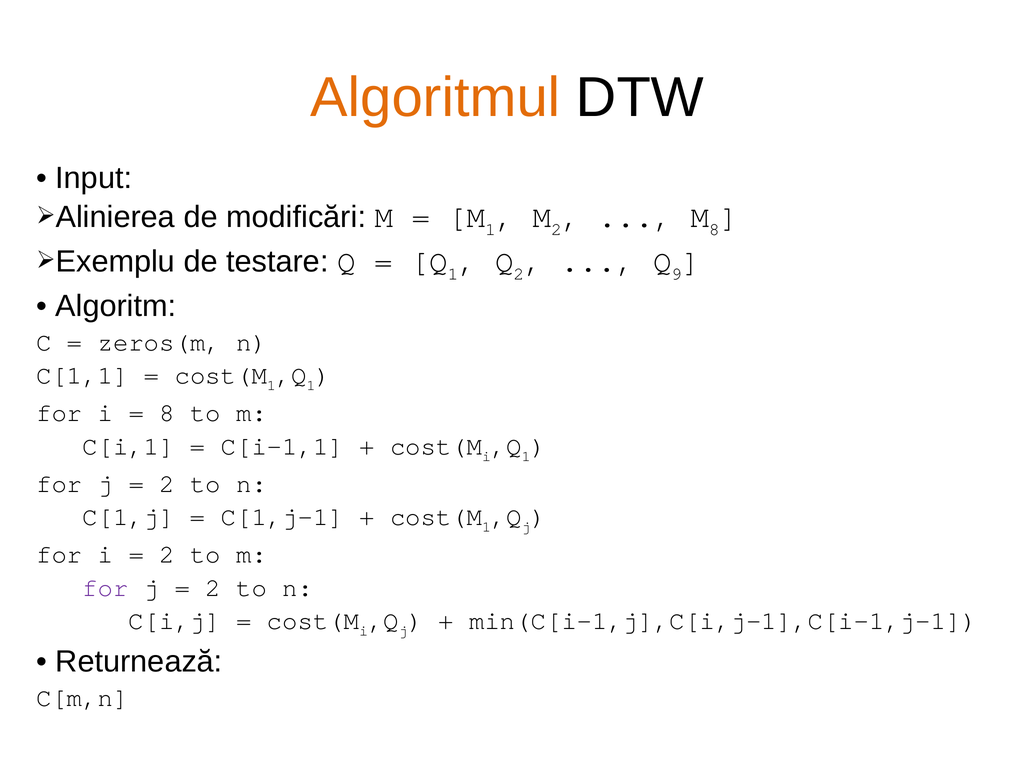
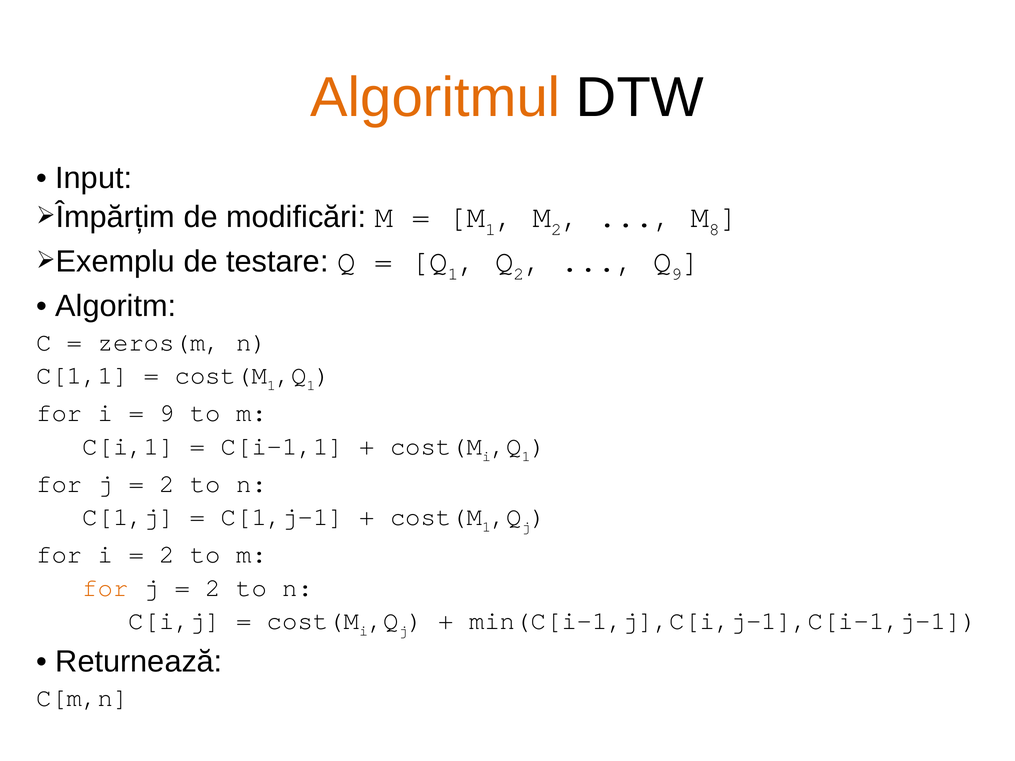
Alinierea: Alinierea -> Împărțim
8 at (167, 413): 8 -> 9
for at (105, 588) colour: purple -> orange
